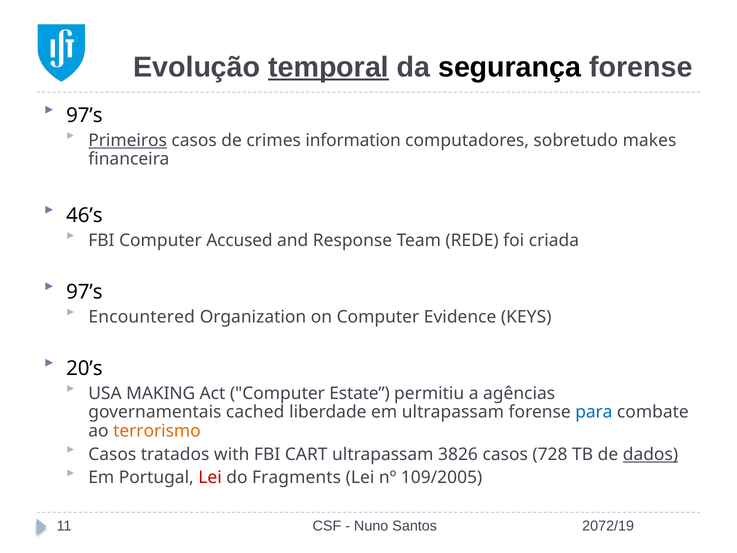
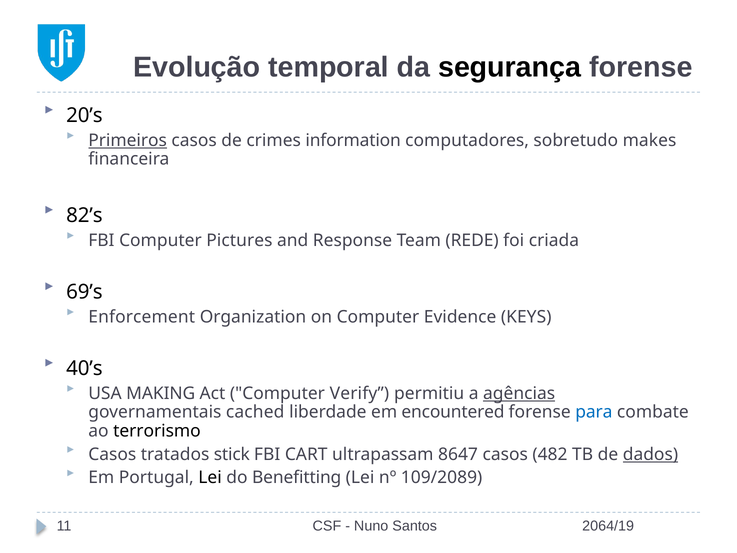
temporal underline: present -> none
97’s at (84, 116): 97’s -> 20’s
46’s: 46’s -> 82’s
Accused: Accused -> Pictures
97’s at (84, 292): 97’s -> 69’s
Encountered: Encountered -> Enforcement
20’s: 20’s -> 40’s
Estate: Estate -> Verify
agências underline: none -> present
em ultrapassam: ultrapassam -> encountered
terrorismo colour: orange -> black
with: with -> stick
3826: 3826 -> 8647
728: 728 -> 482
Lei at (210, 478) colour: red -> black
Fragments: Fragments -> Benefitting
109/2005: 109/2005 -> 109/2089
2072/19: 2072/19 -> 2064/19
